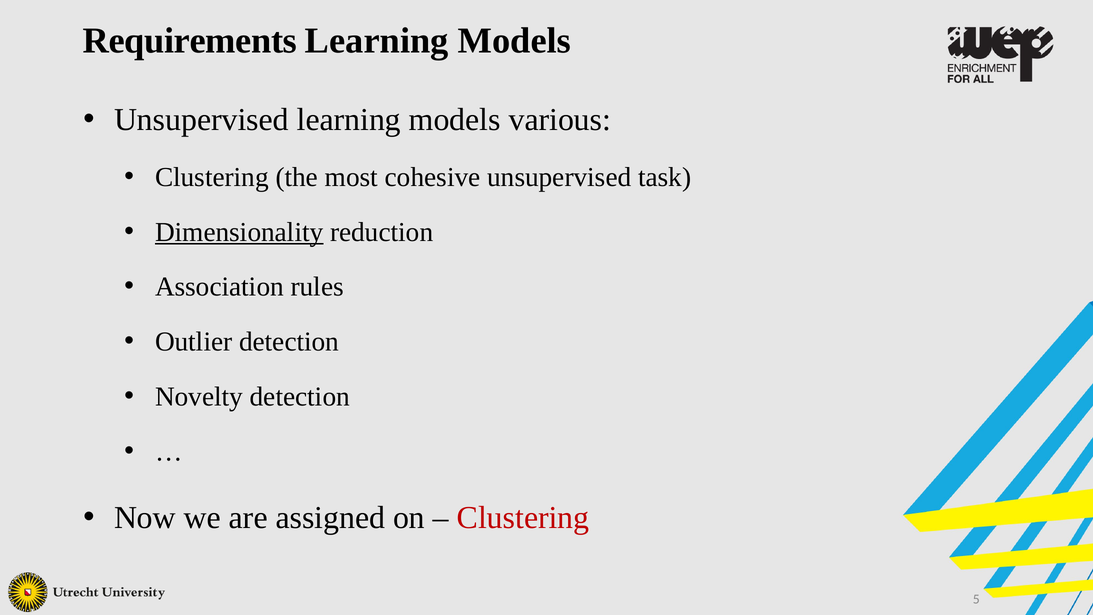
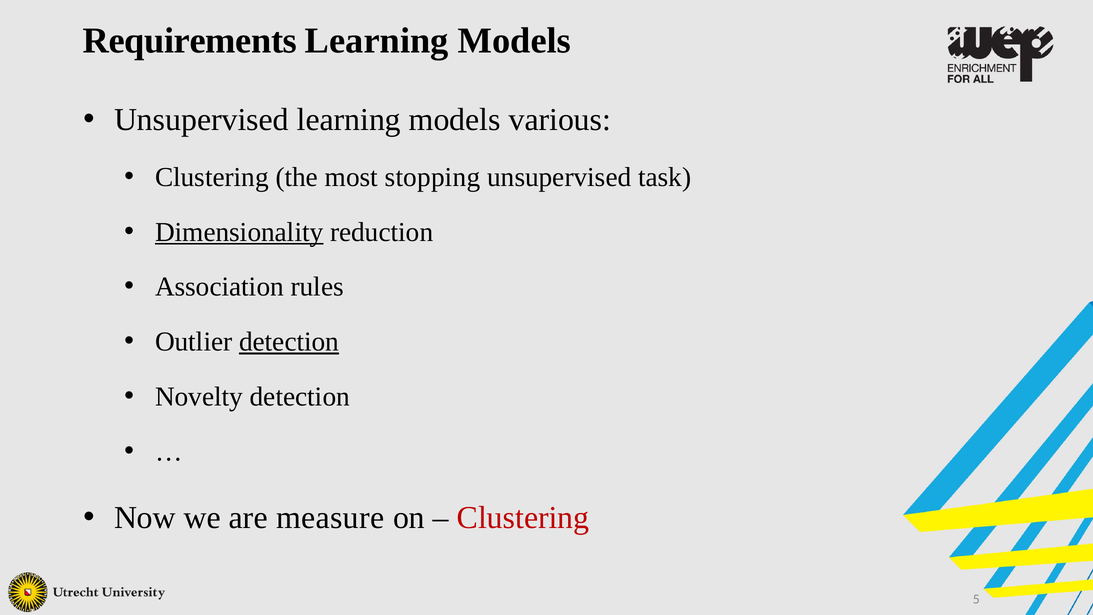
cohesive: cohesive -> stopping
detection at (289, 342) underline: none -> present
assigned: assigned -> measure
